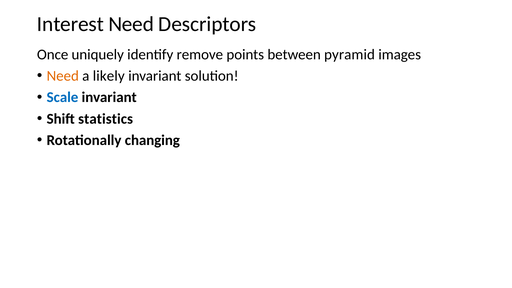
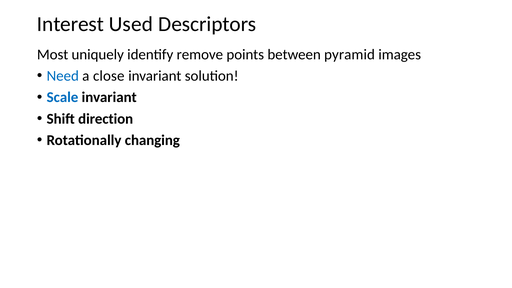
Interest Need: Need -> Used
Once: Once -> Most
Need at (63, 76) colour: orange -> blue
likely: likely -> close
statistics: statistics -> direction
